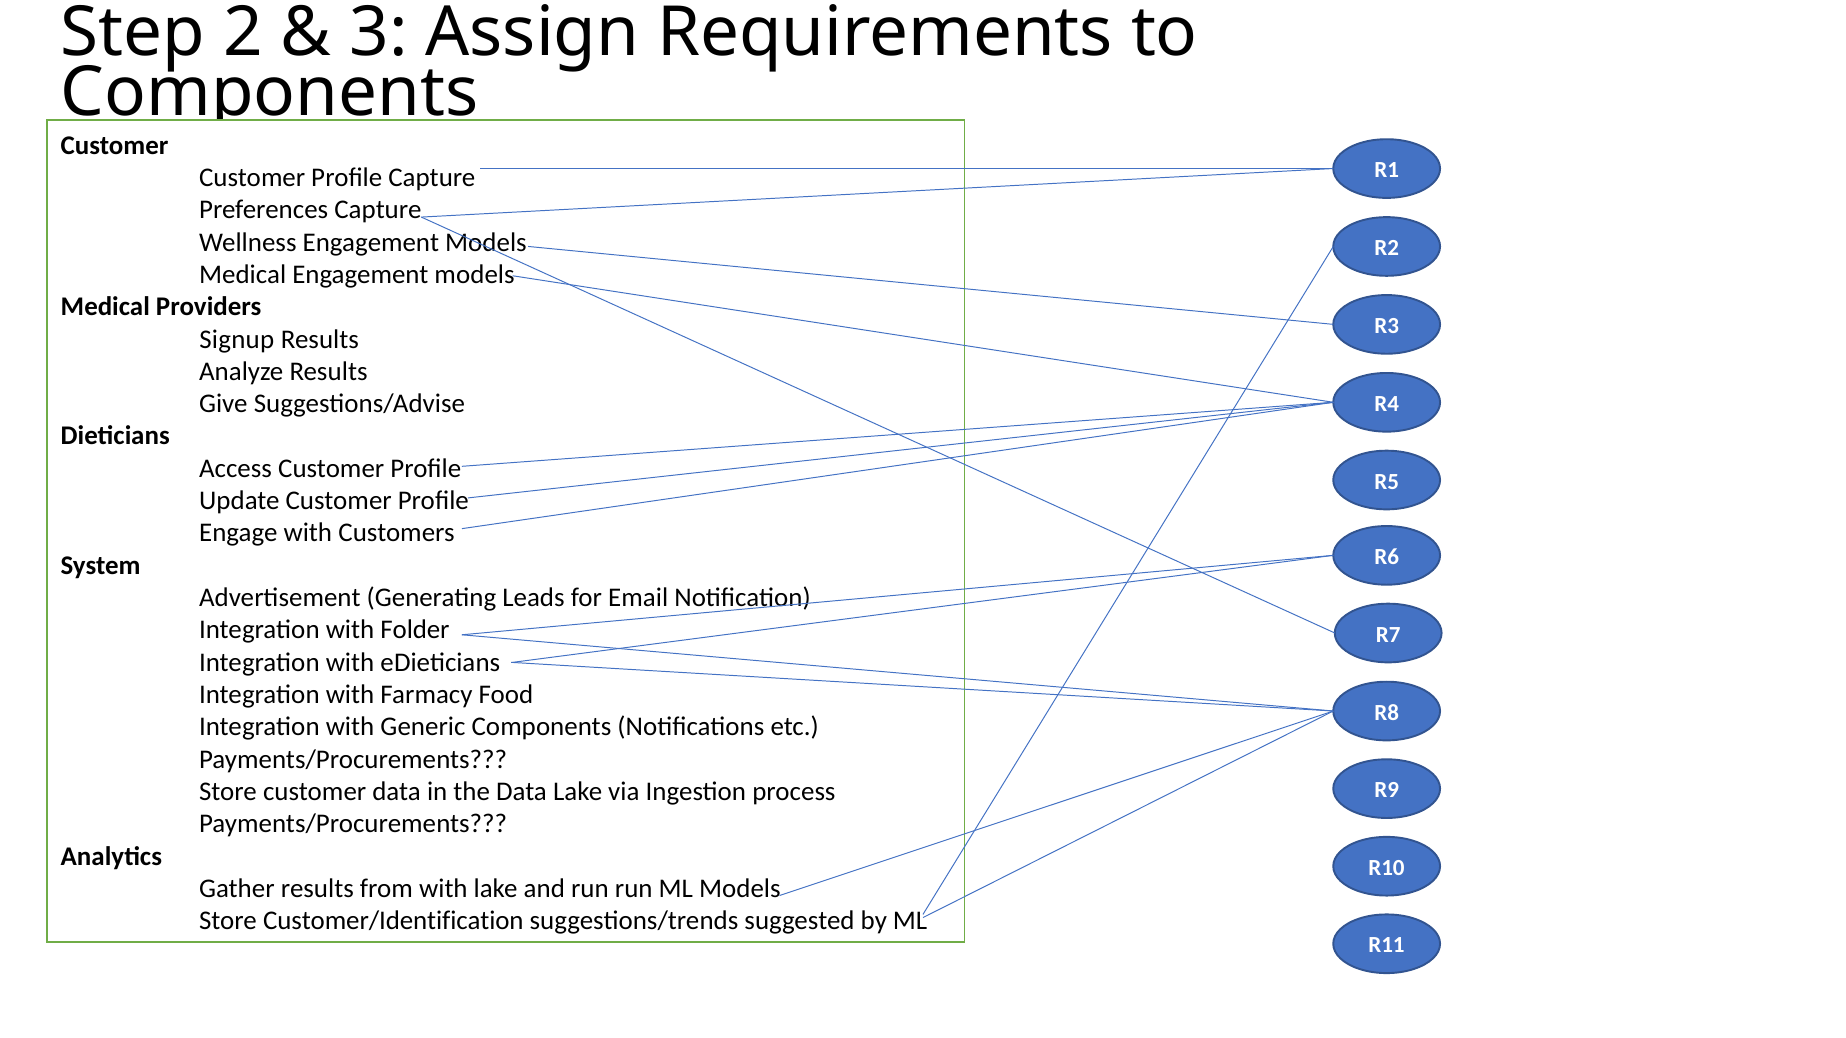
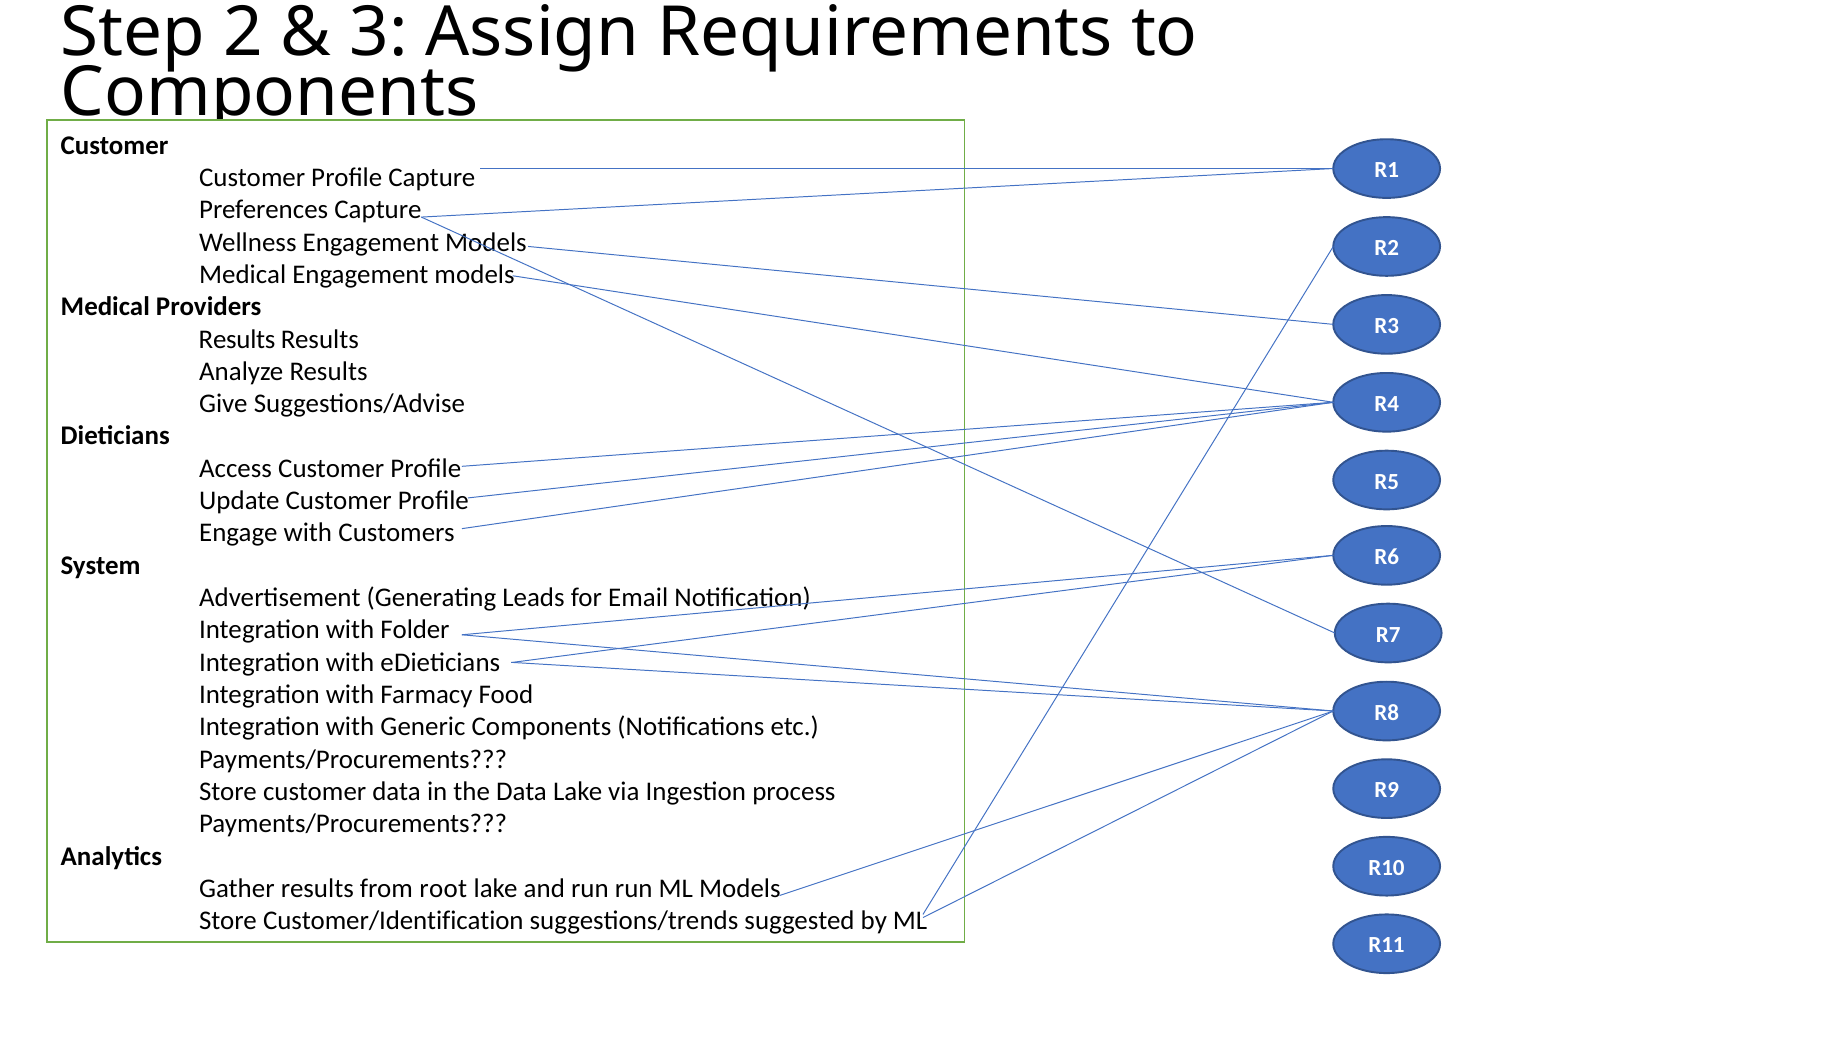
Signup at (237, 339): Signup -> Results
from with: with -> root
